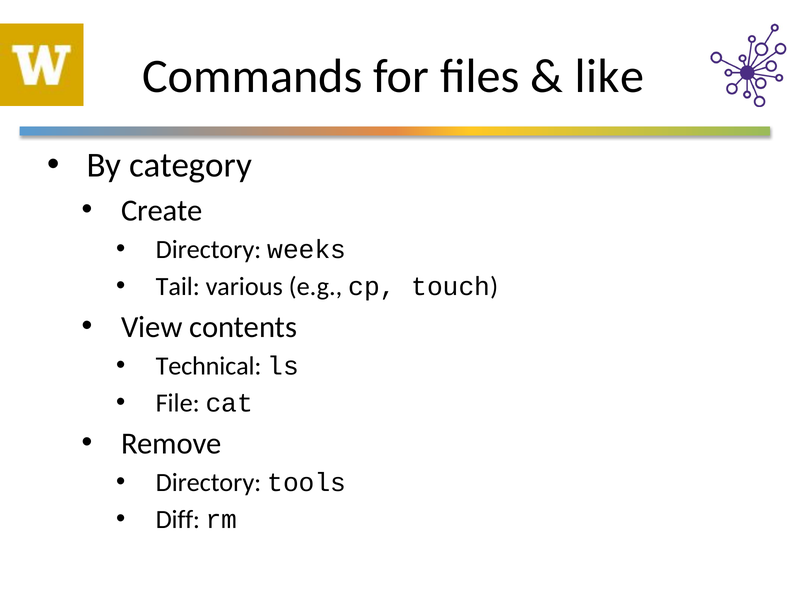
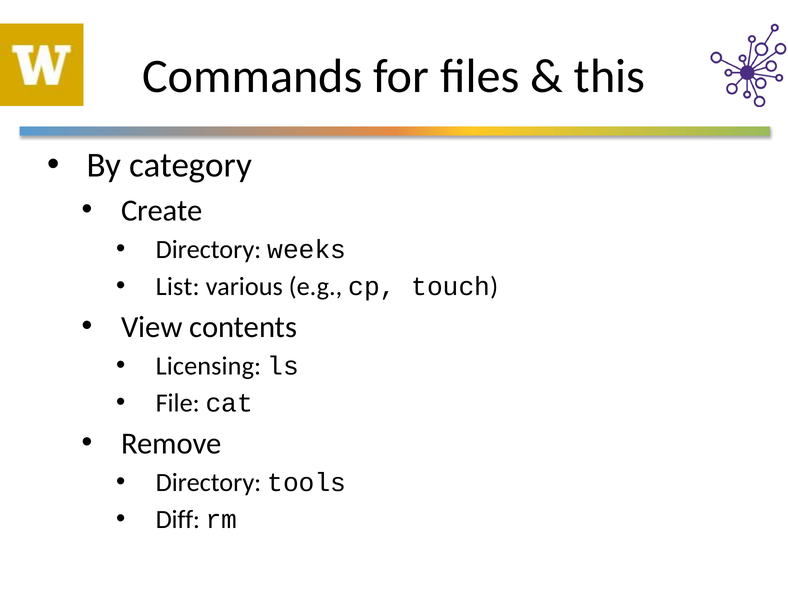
like: like -> this
Tail: Tail -> List
Technical: Technical -> Licensing
